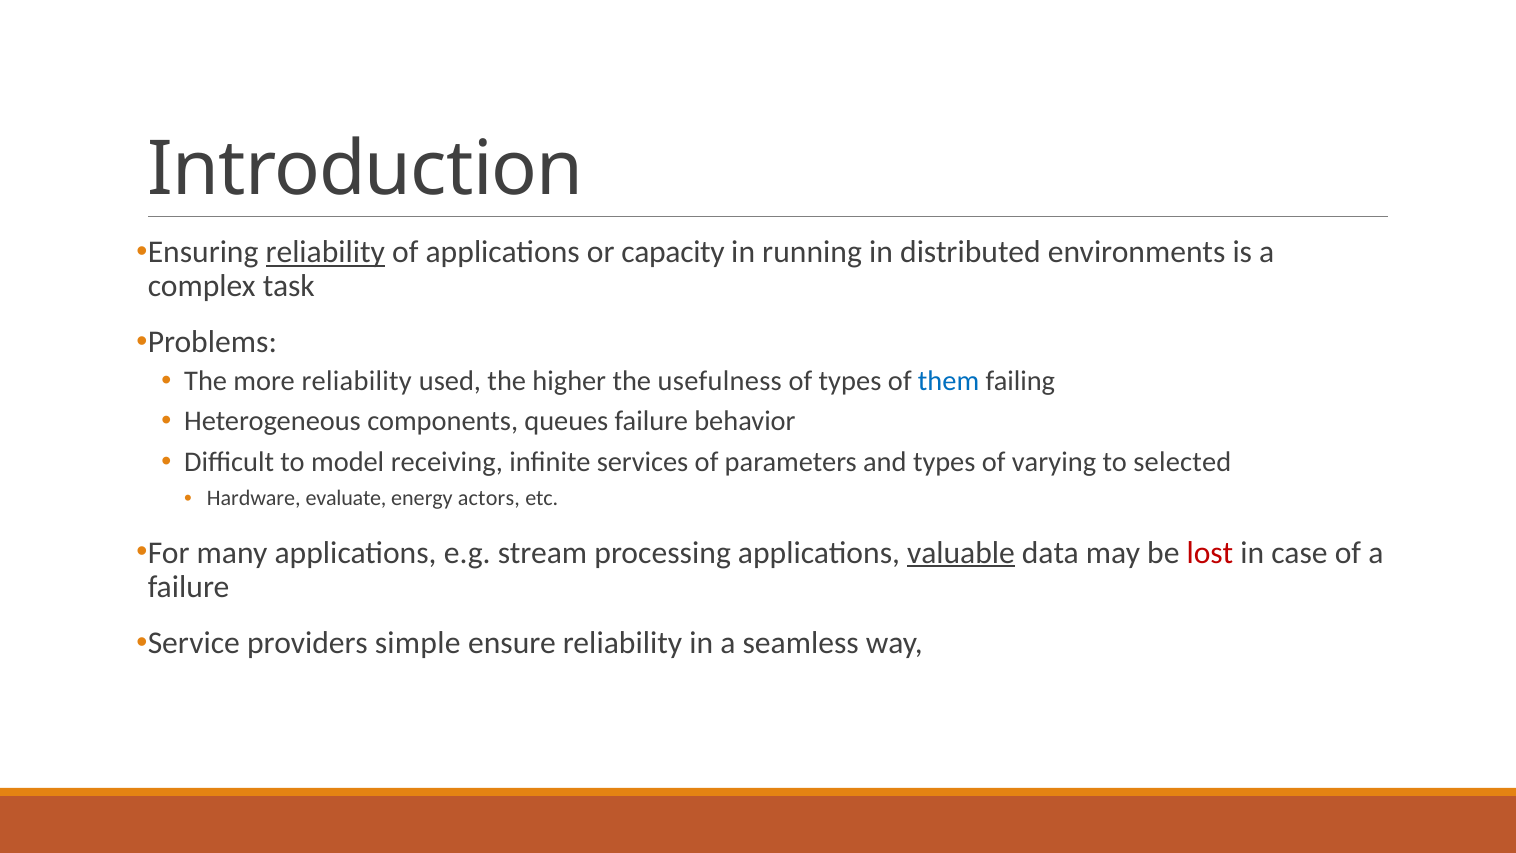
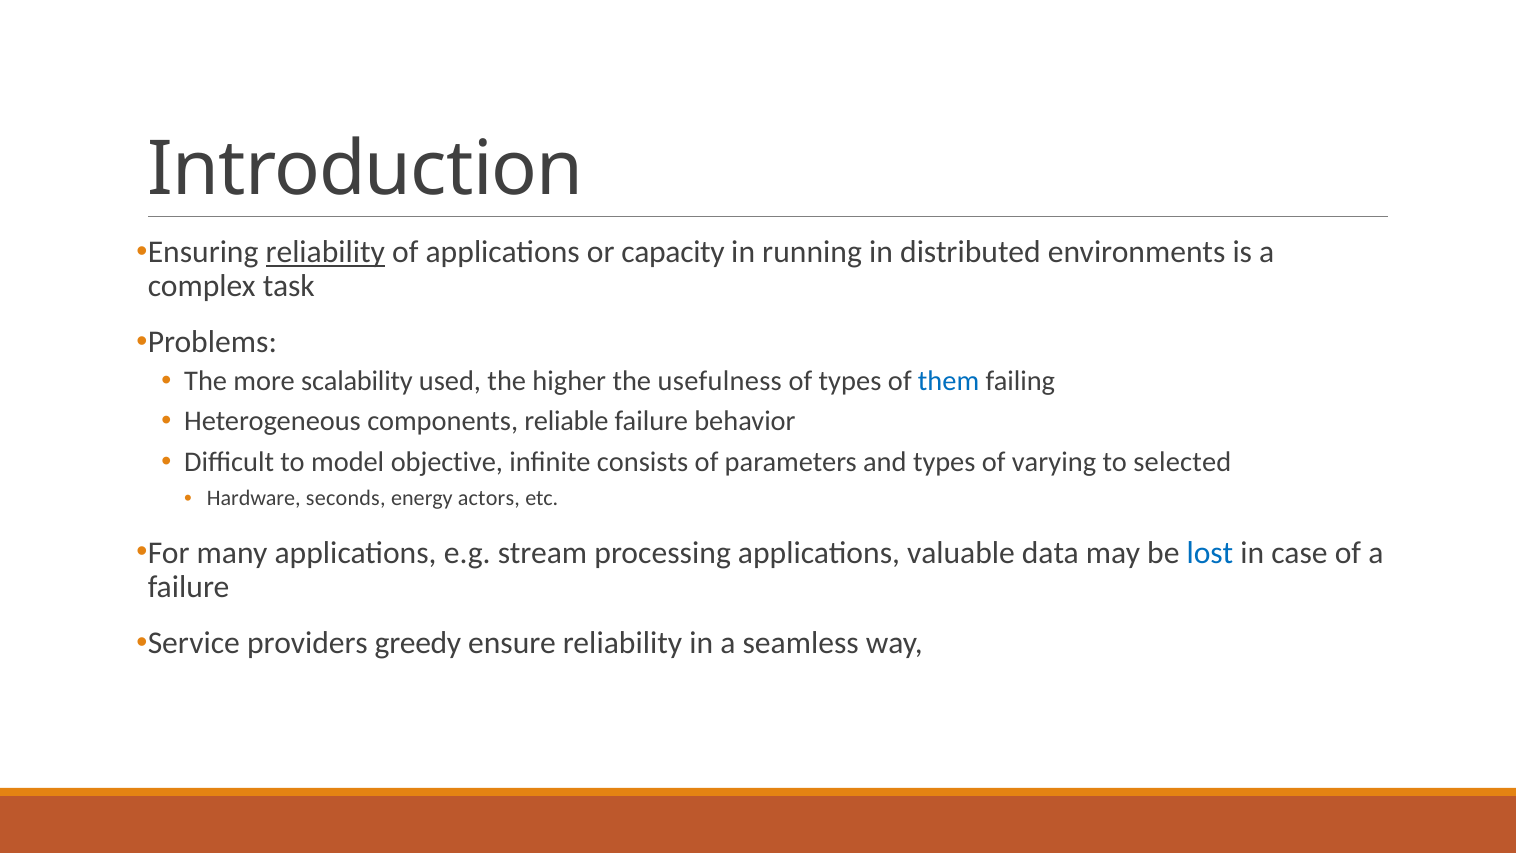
more reliability: reliability -> scalability
queues: queues -> reliable
receiving: receiving -> objective
services: services -> consists
evaluate: evaluate -> seconds
valuable underline: present -> none
lost colour: red -> blue
simple: simple -> greedy
